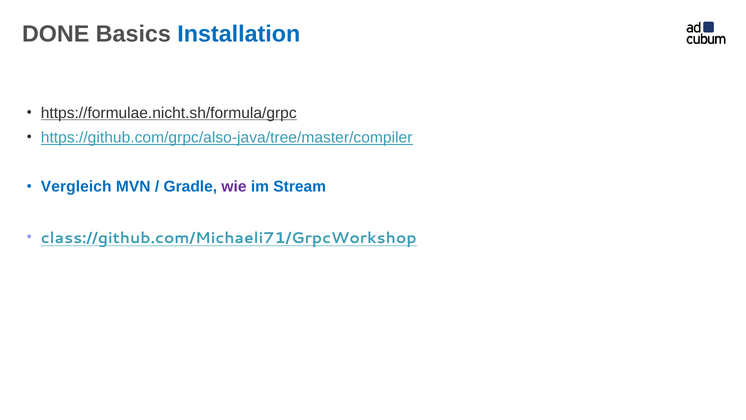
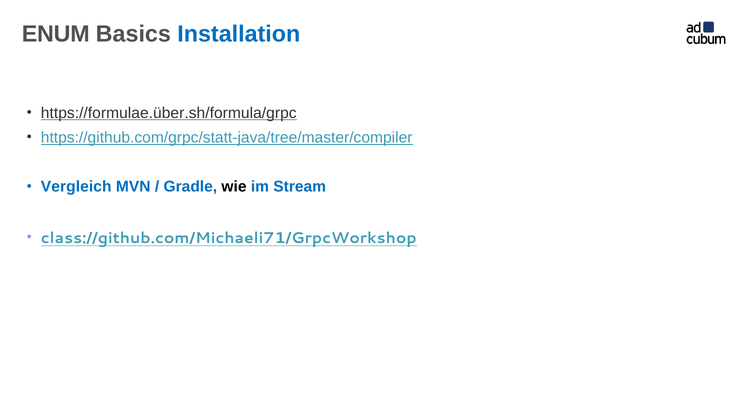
DONE: DONE -> ENUM
https://formulae.nicht.sh/formula/grpc: https://formulae.nicht.sh/formula/grpc -> https://formulae.über.sh/formula/grpc
https://github.com/grpc/also-java/tree/master/compiler: https://github.com/grpc/also-java/tree/master/compiler -> https://github.com/grpc/statt-java/tree/master/compiler
wie colour: purple -> black
